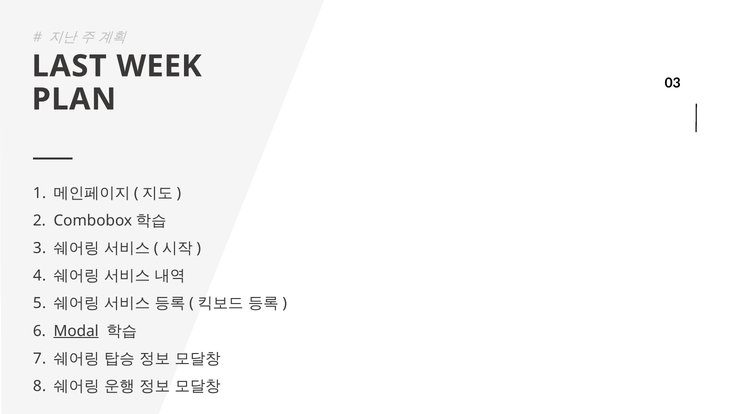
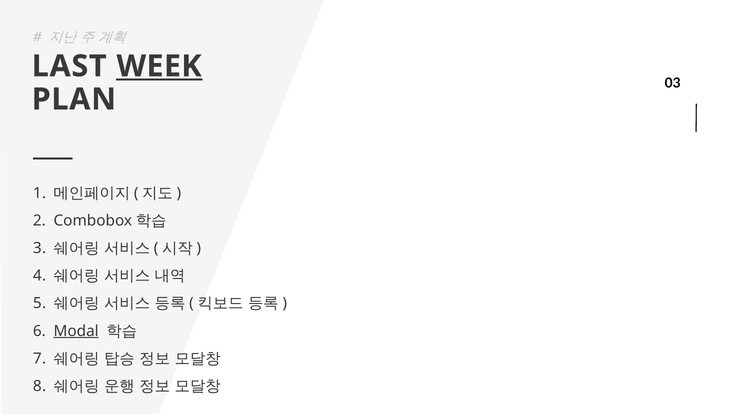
WEEK underline: none -> present
